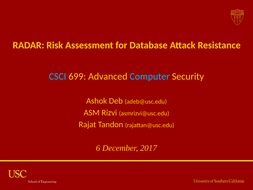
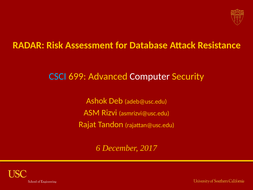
Computer colour: light blue -> white
